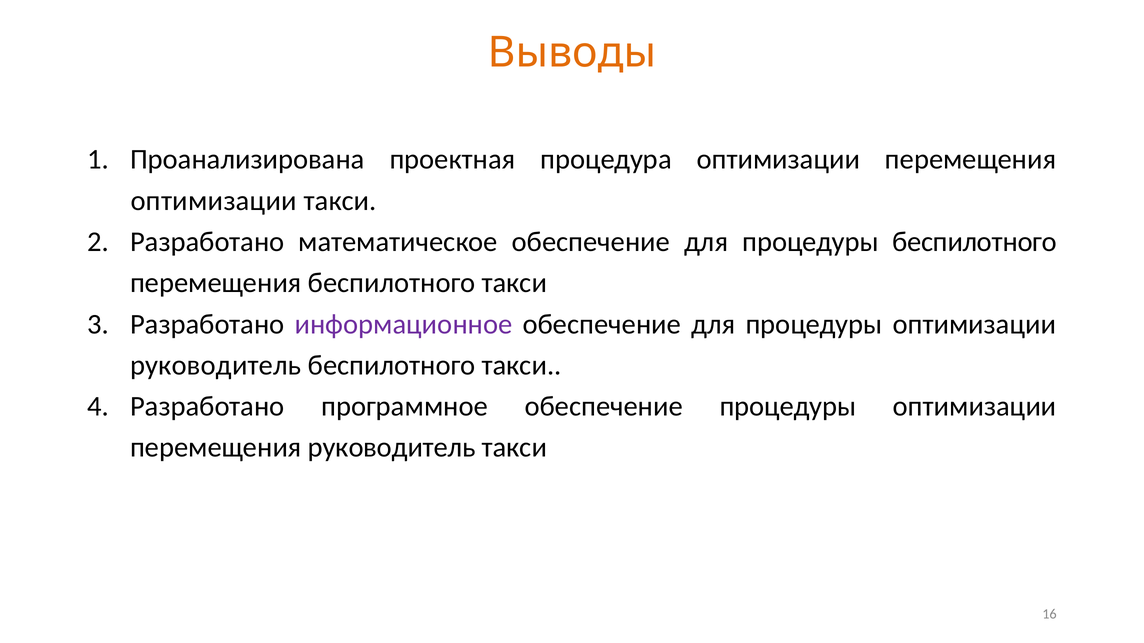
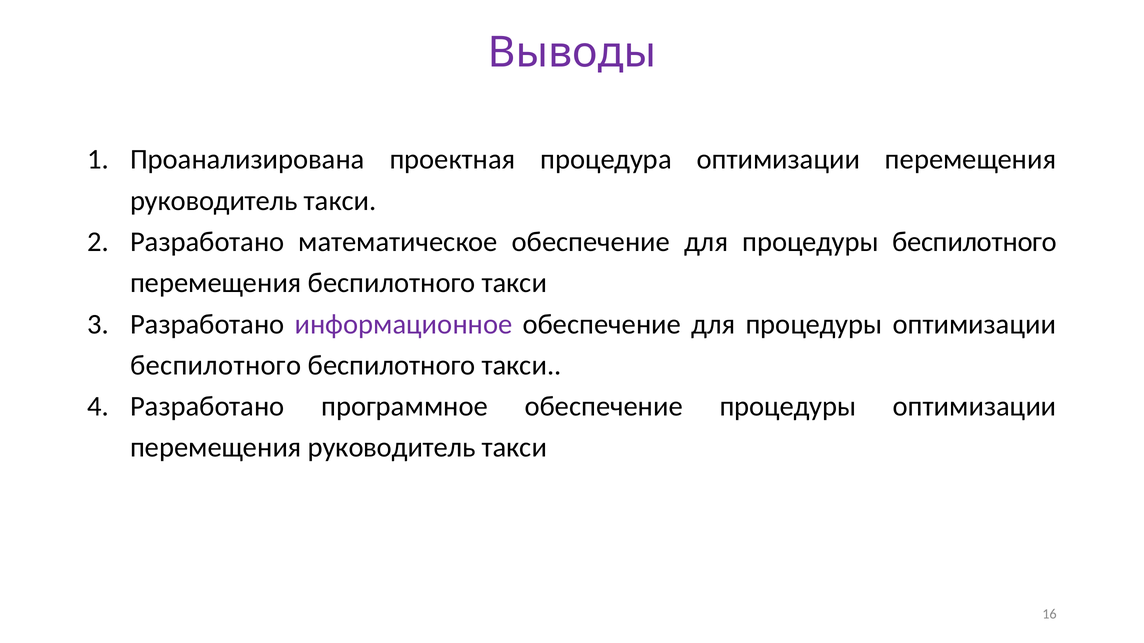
Выводы colour: orange -> purple
оптимизации at (214, 201): оптимизации -> руководитель
руководитель at (216, 366): руководитель -> беспилотного
